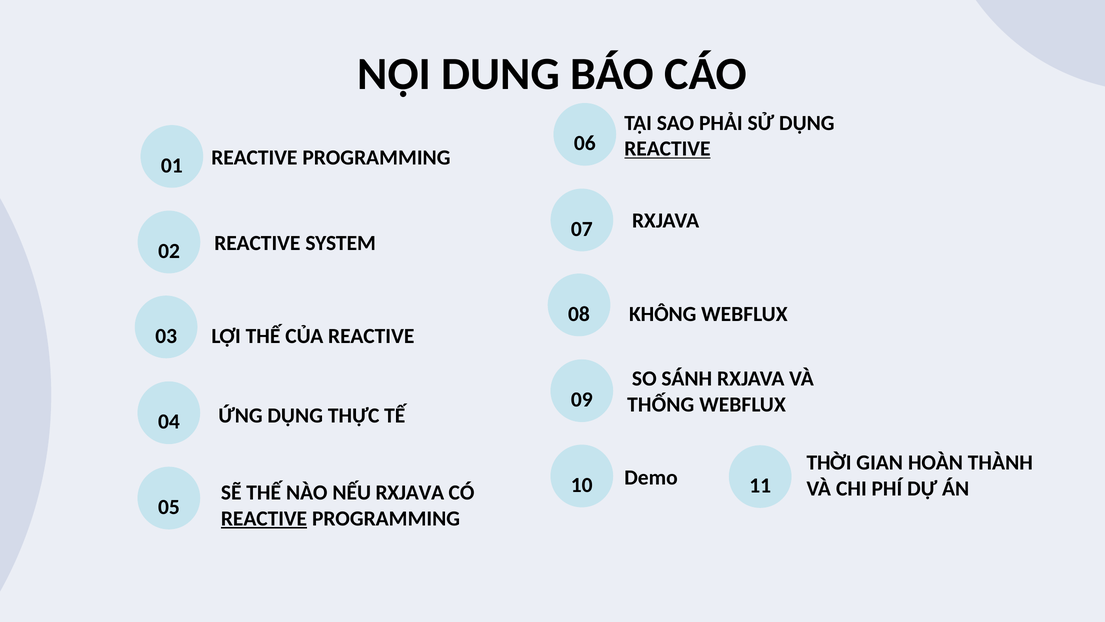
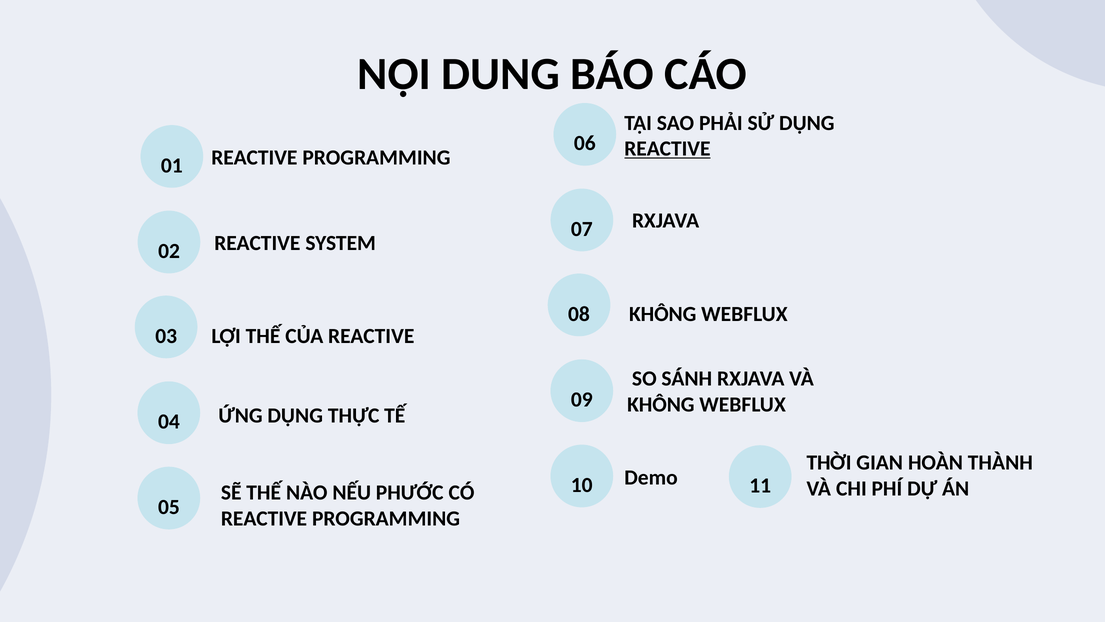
THỐNG at (661, 404): THỐNG -> KHÔNG
NẾU RXJAVA: RXJAVA -> PHƯỚC
REACTIVE at (264, 518) underline: present -> none
